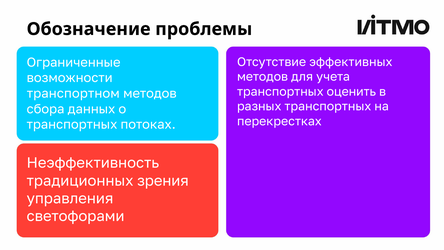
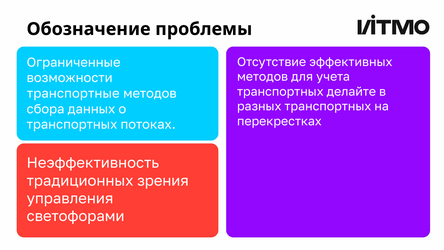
оценить: оценить -> делайте
транспортном: транспортном -> транспортные
